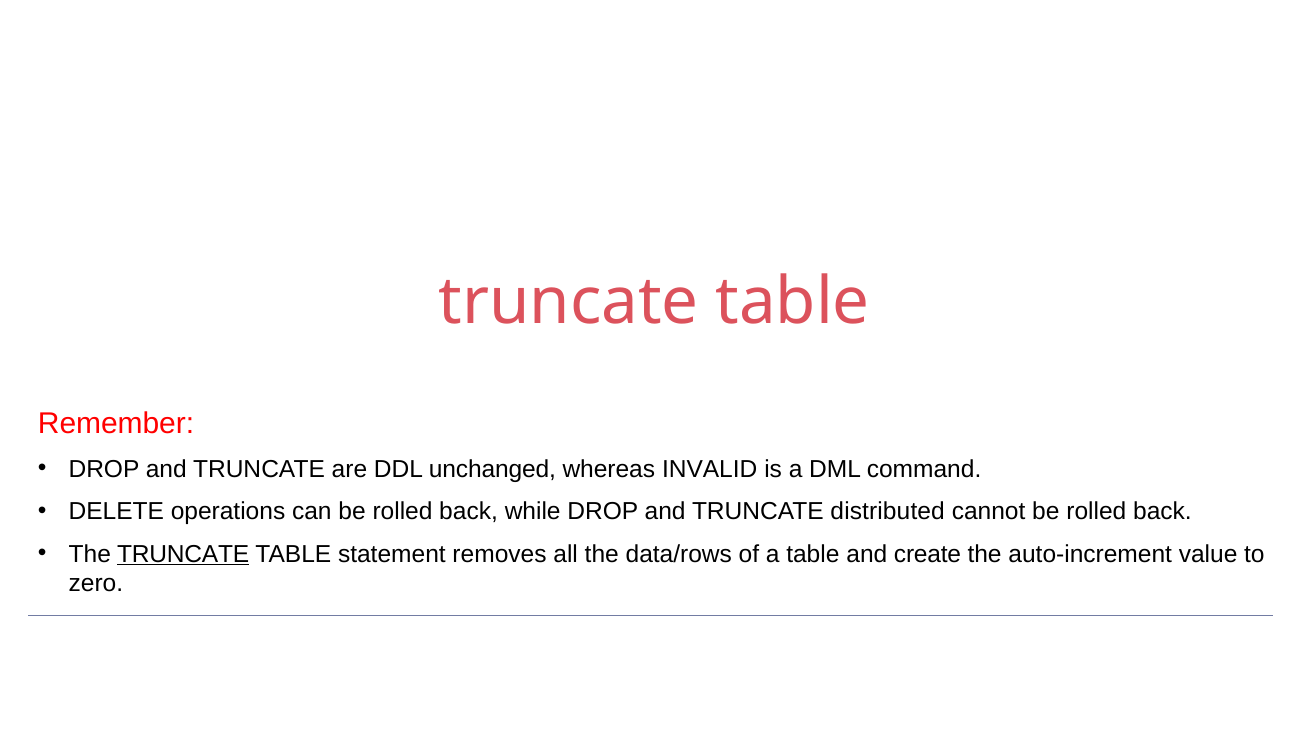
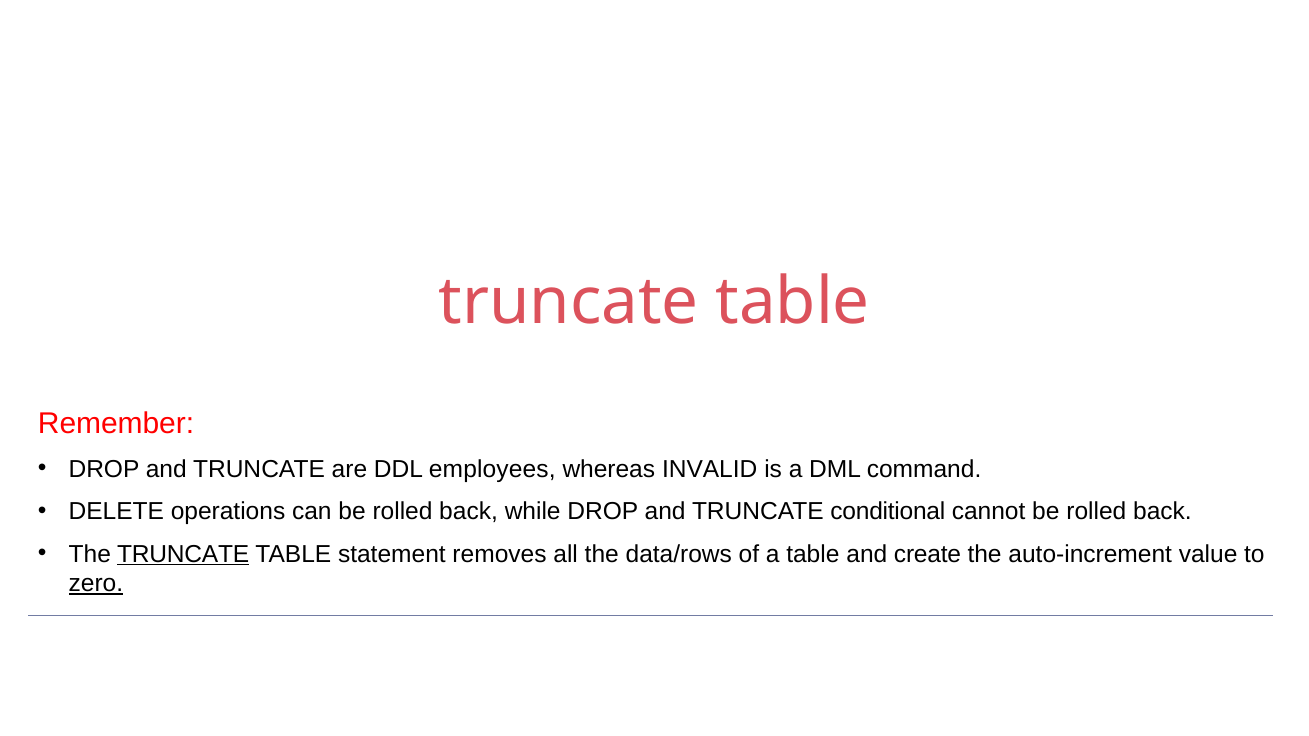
unchanged: unchanged -> employees
distributed: distributed -> conditional
zero underline: none -> present
